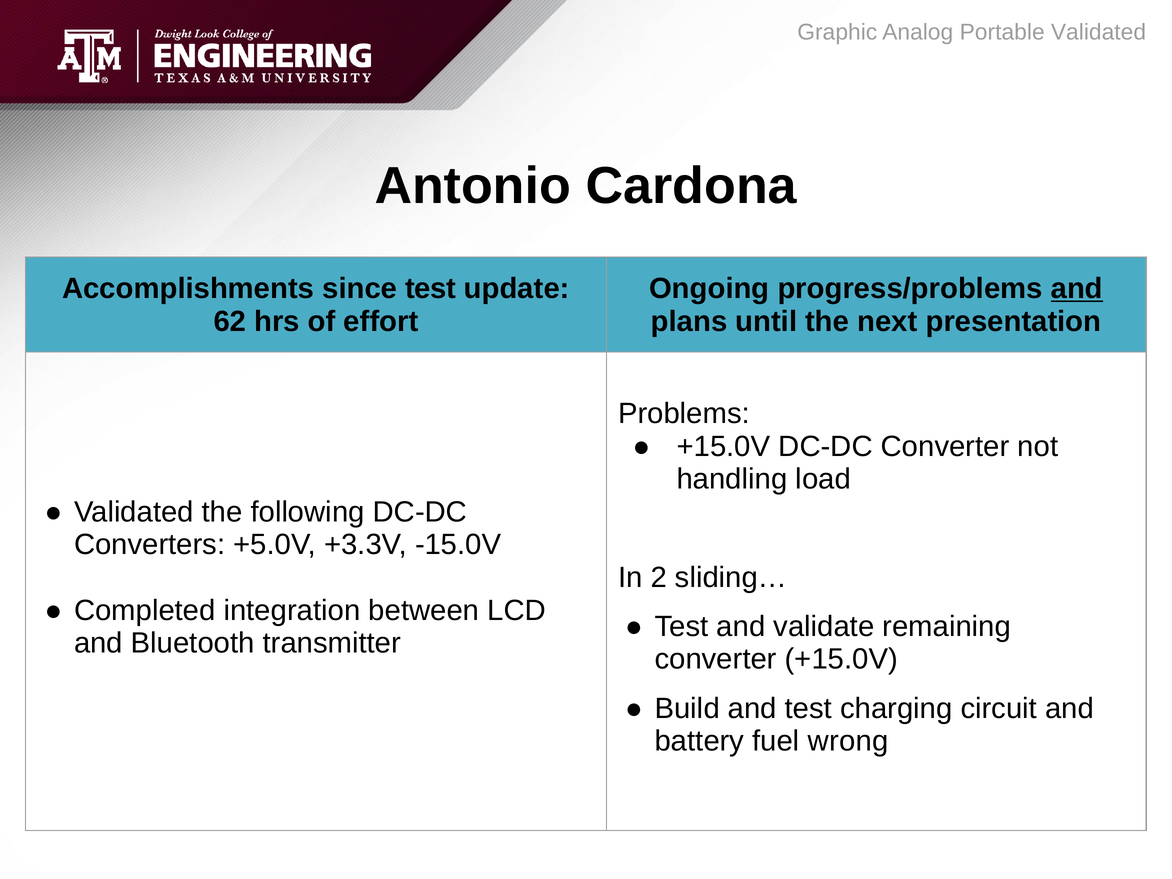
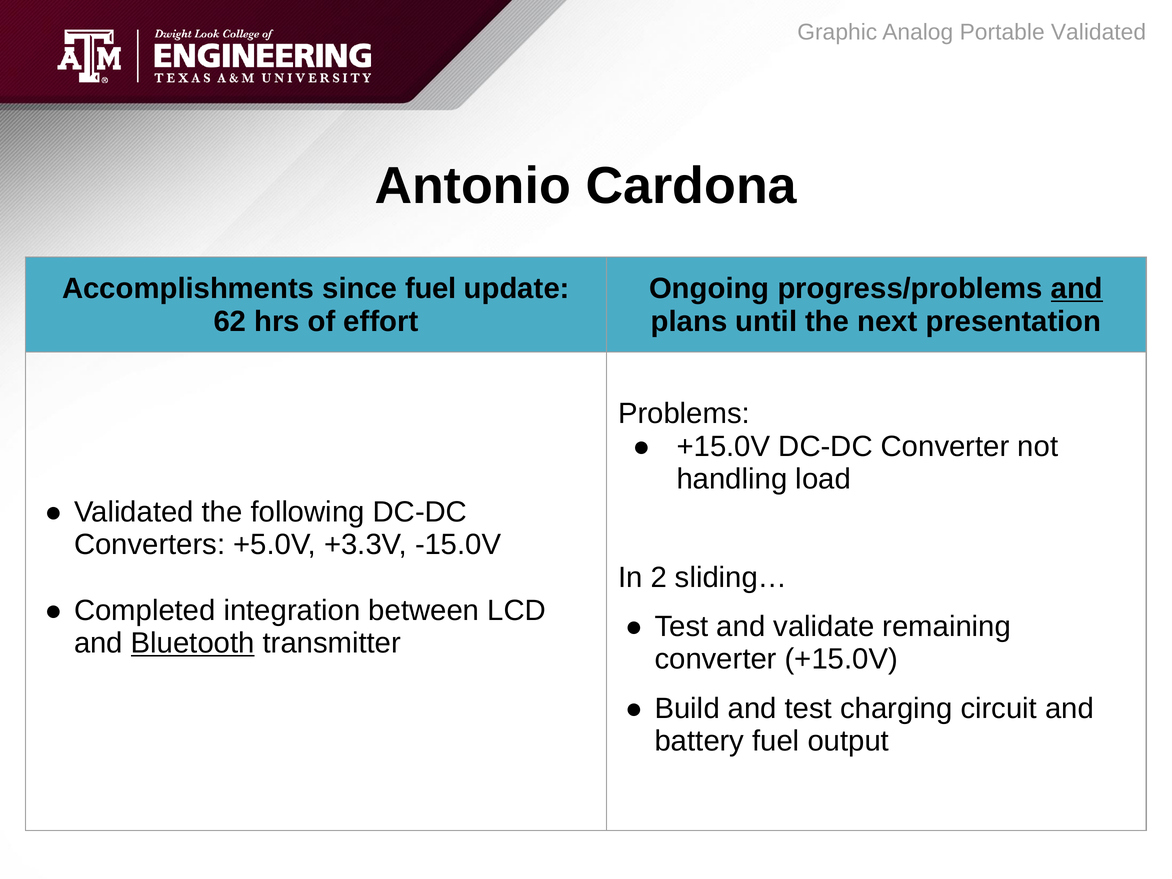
since test: test -> fuel
Bluetooth underline: none -> present
wrong: wrong -> output
